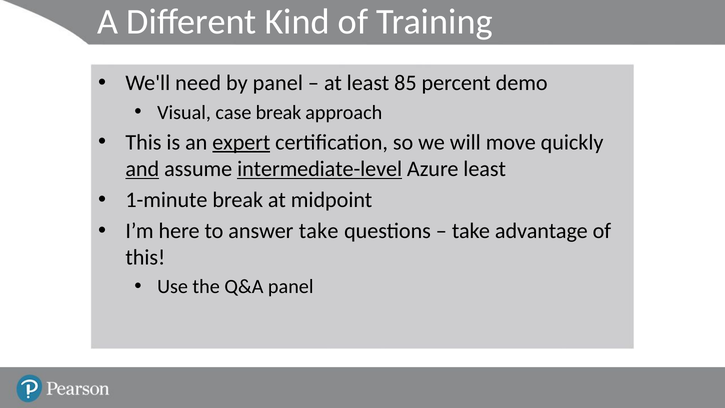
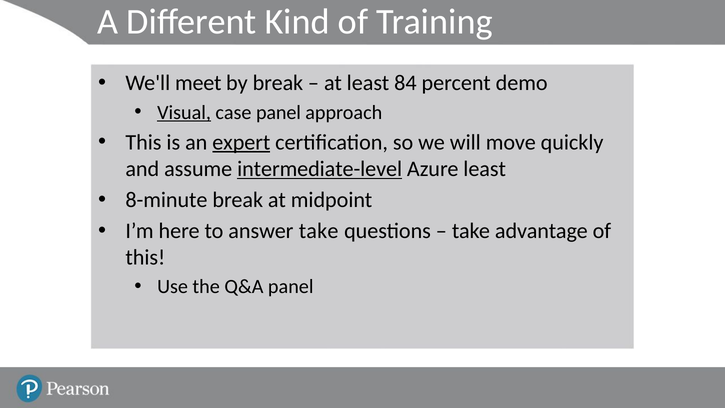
need: need -> meet
by panel: panel -> break
85: 85 -> 84
Visual underline: none -> present
case break: break -> panel
and underline: present -> none
1-minute: 1-minute -> 8-minute
